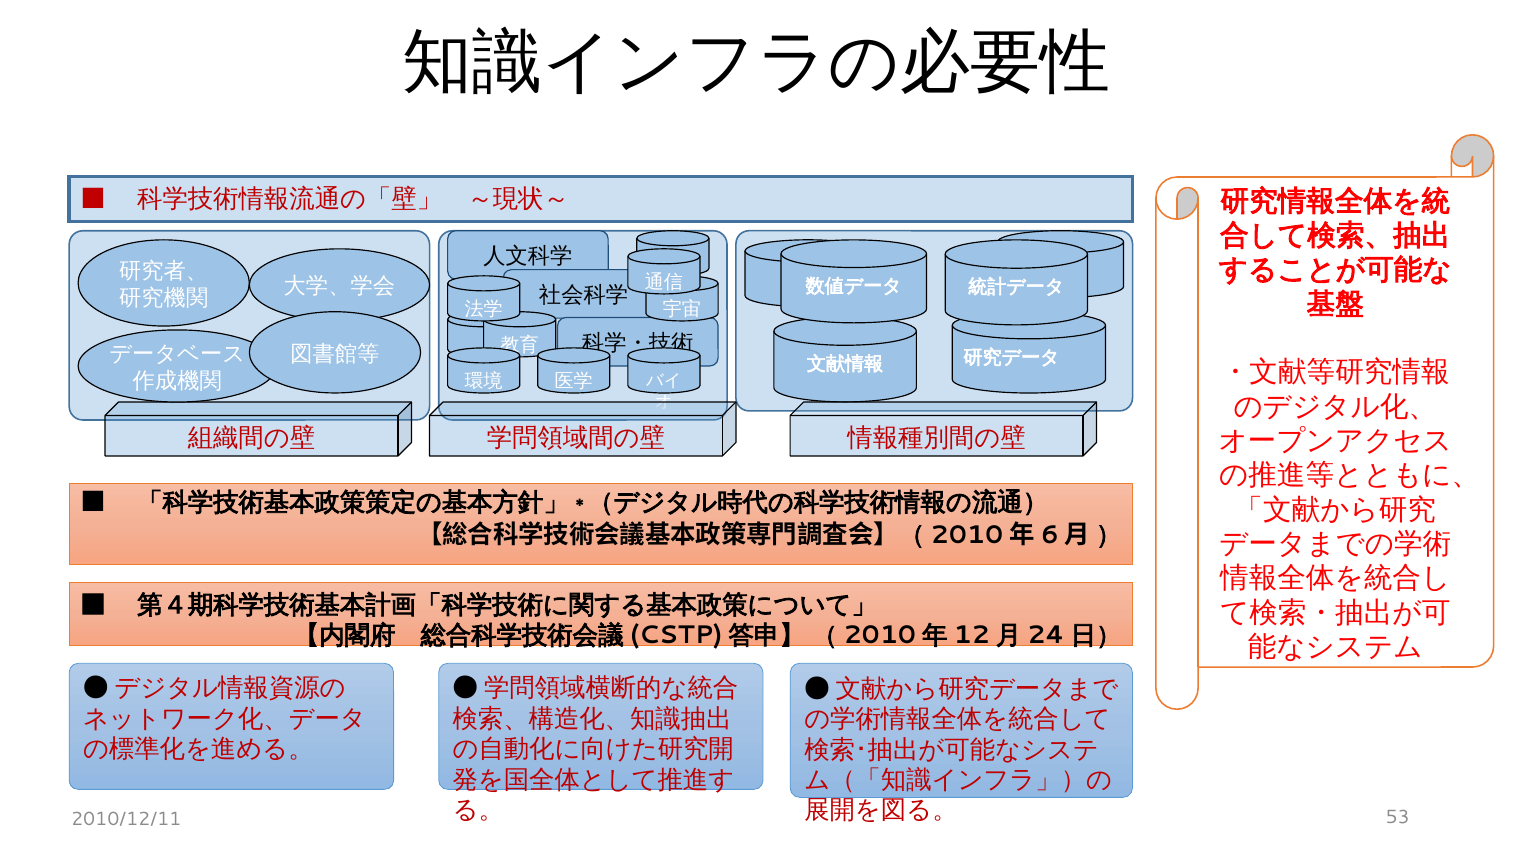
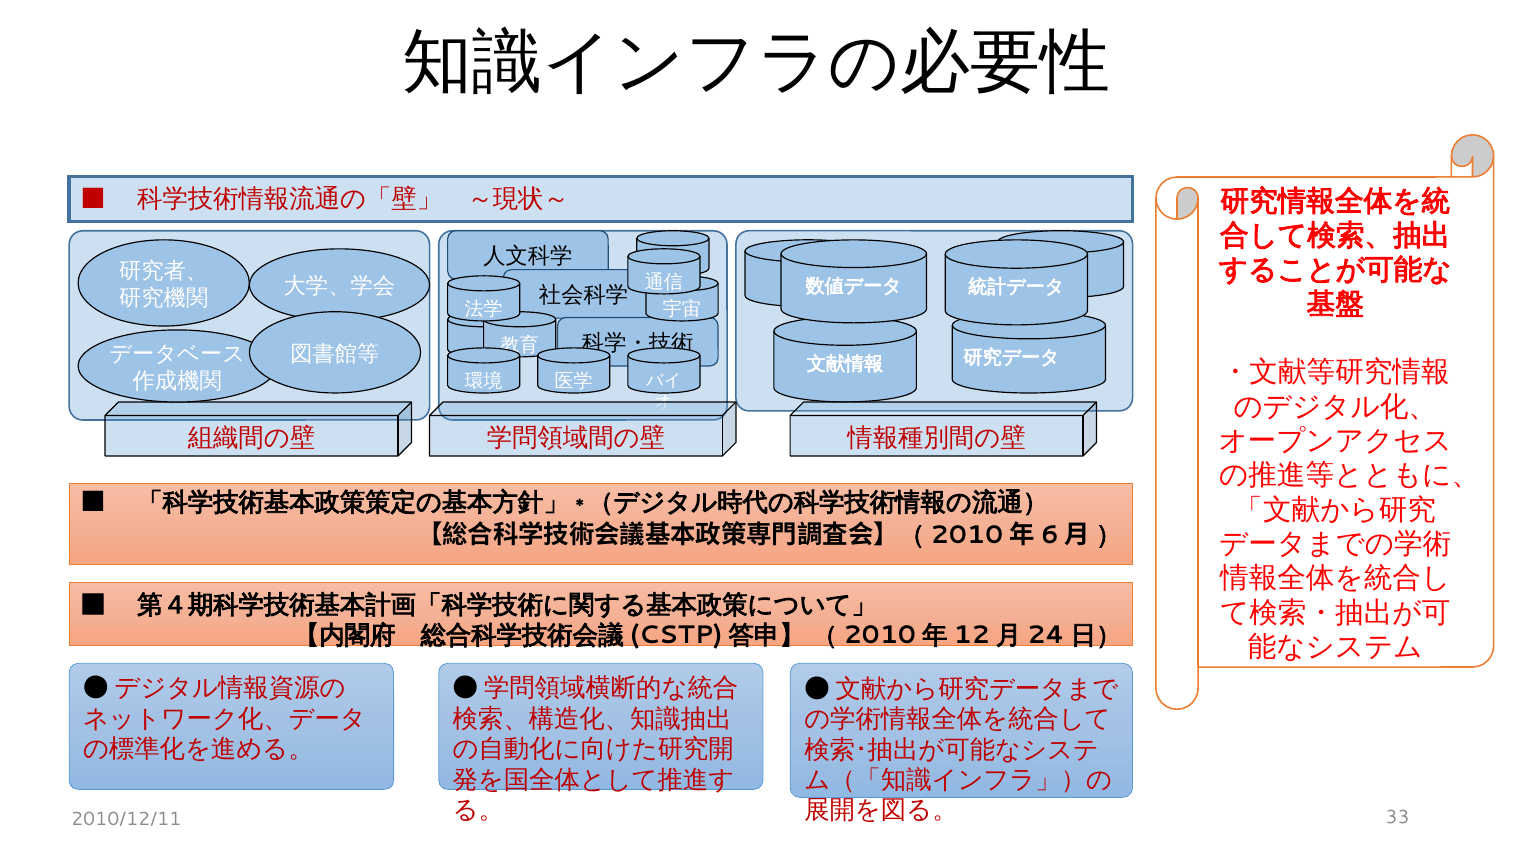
53: 53 -> 33
